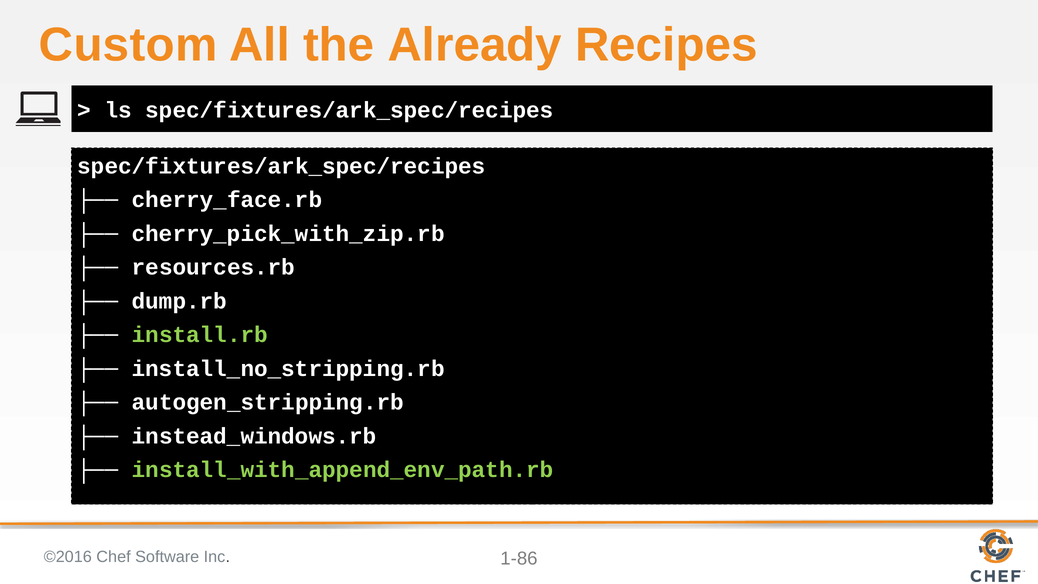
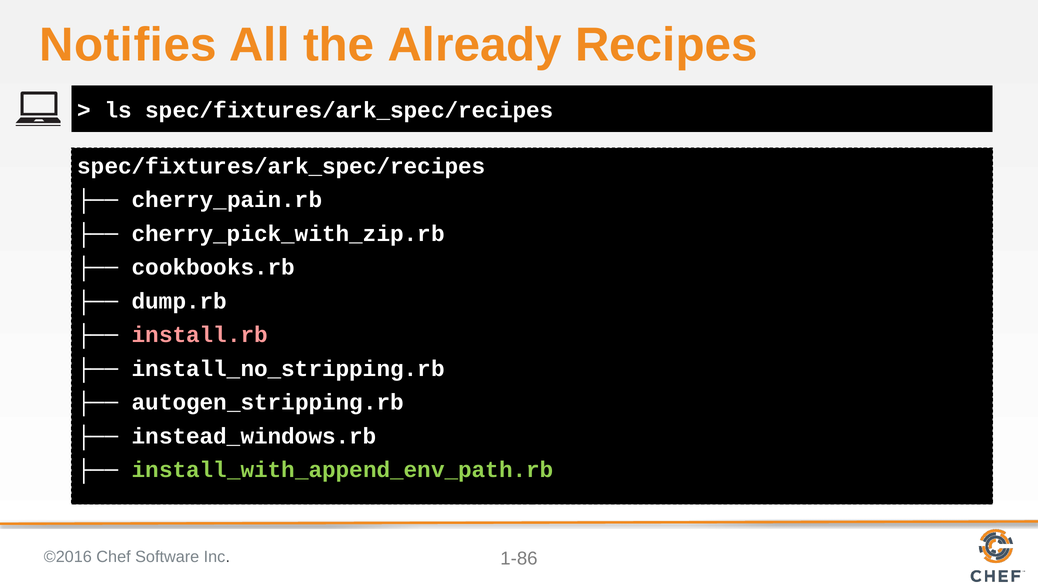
Custom: Custom -> Notifies
cherry_face.rb: cherry_face.rb -> cherry_pain.rb
resources.rb: resources.rb -> cookbooks.rb
install.rb colour: light green -> pink
